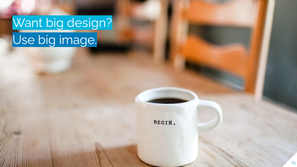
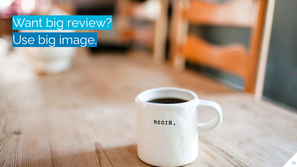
design: design -> review
